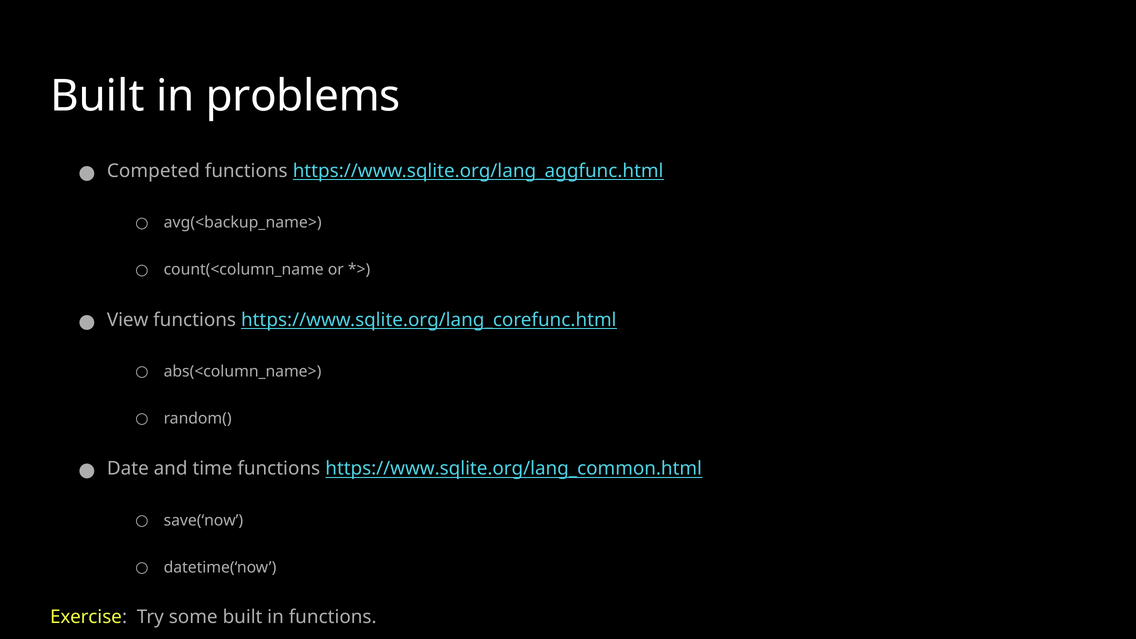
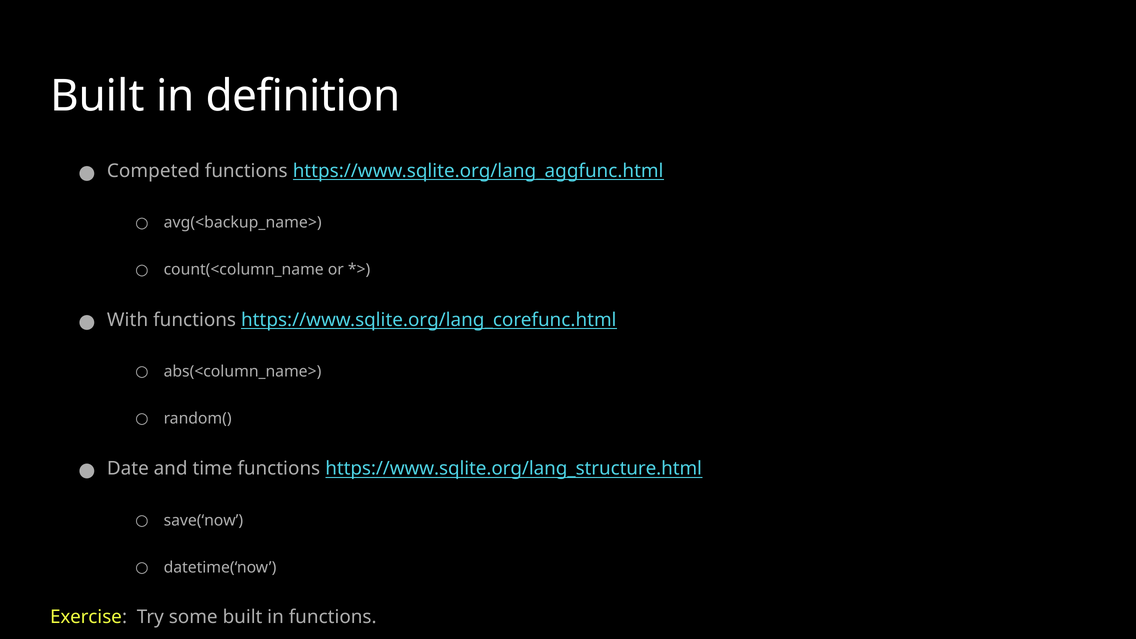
problems: problems -> definition
View: View -> With
https://www.sqlite.org/lang_common.html: https://www.sqlite.org/lang_common.html -> https://www.sqlite.org/lang_structure.html
